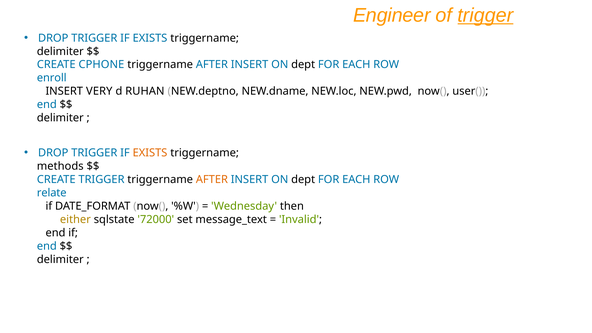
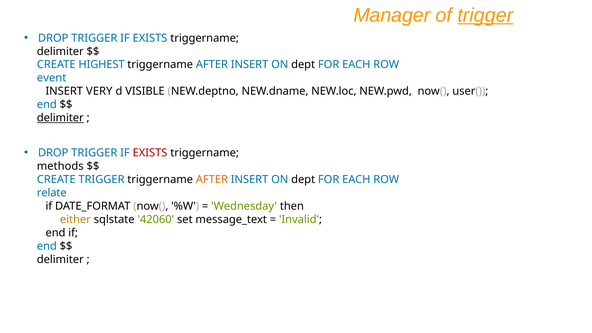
Engineer: Engineer -> Manager
CPHONE: CPHONE -> HIGHEST
enroll: enroll -> event
RUHAN: RUHAN -> VISIBLE
delimiter at (60, 118) underline: none -> present
EXISTS at (150, 153) colour: orange -> red
72000: 72000 -> 42060
